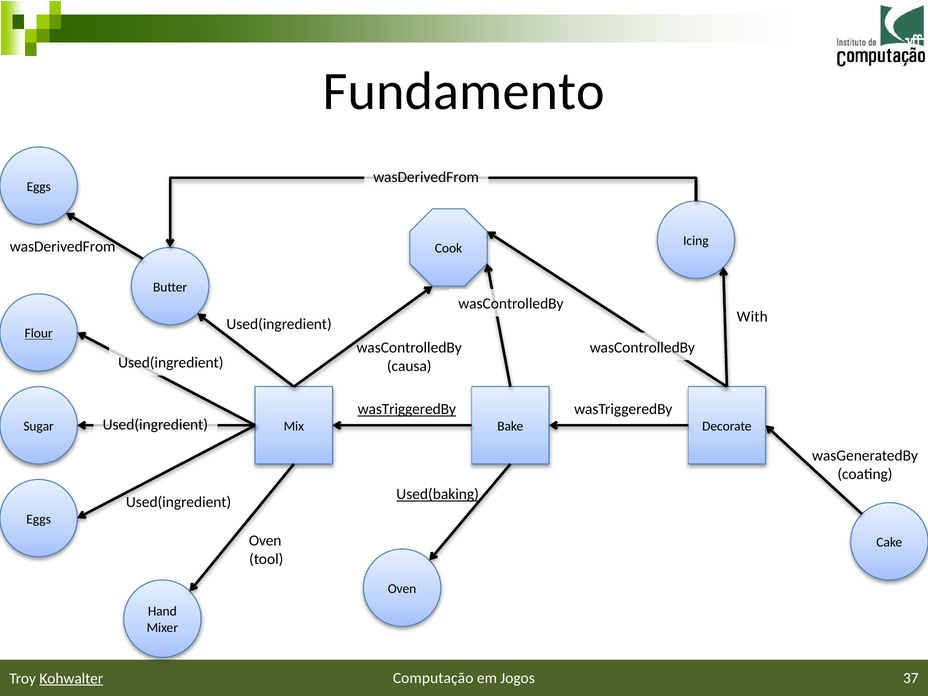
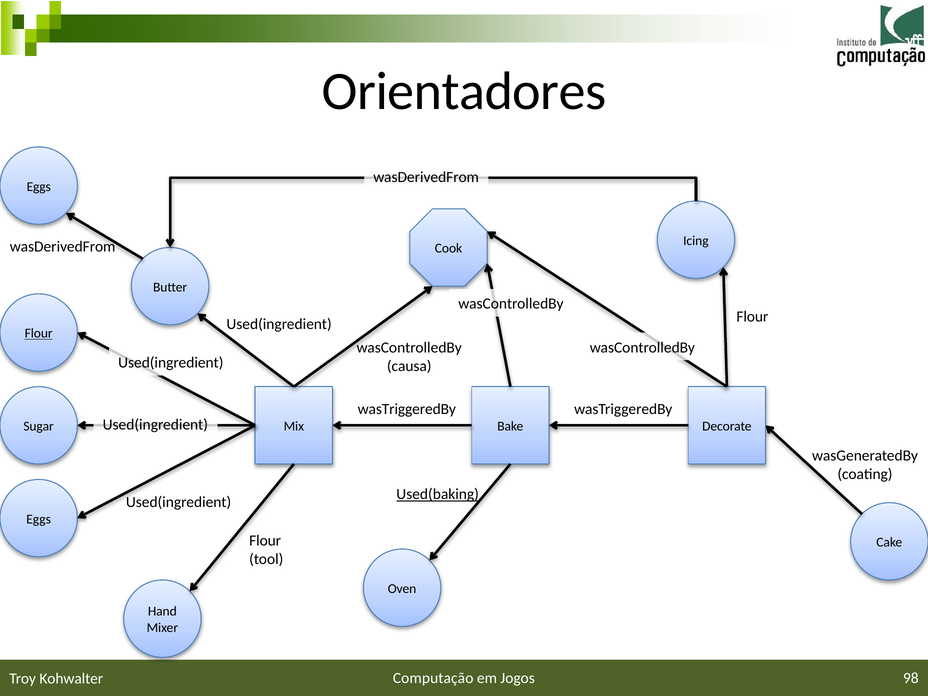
Fundamento: Fundamento -> Orientadores
With at (752, 316): With -> Flour
wasTriggeredBy at (407, 409) underline: present -> none
Oven at (265, 541): Oven -> Flour
37: 37 -> 98
Kohwalter underline: present -> none
